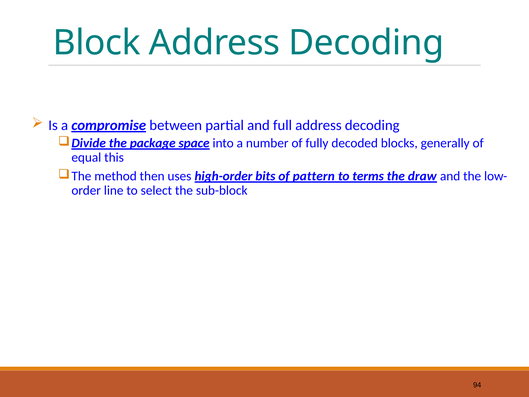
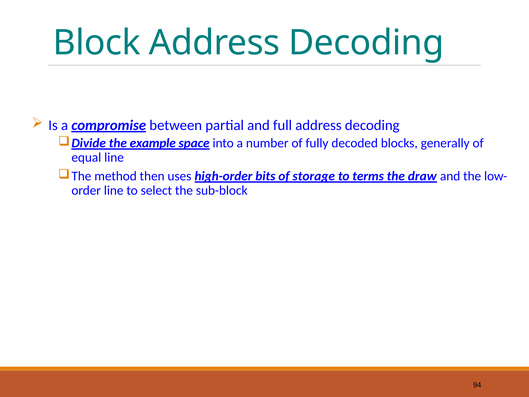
package: package -> example
equal this: this -> line
pattern: pattern -> storage
